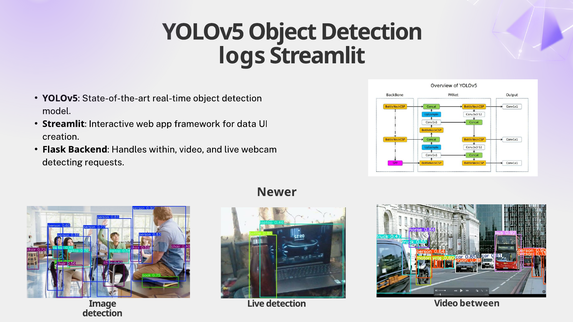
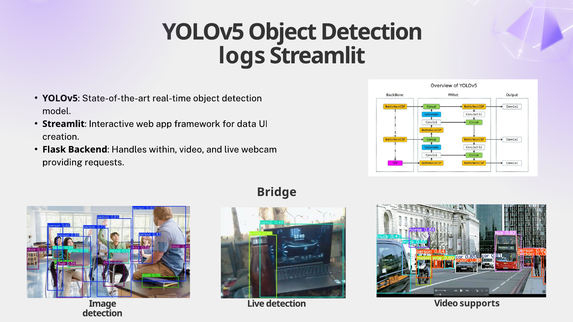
detecting: detecting -> providing
Newer: Newer -> Bridge
between: between -> supports
